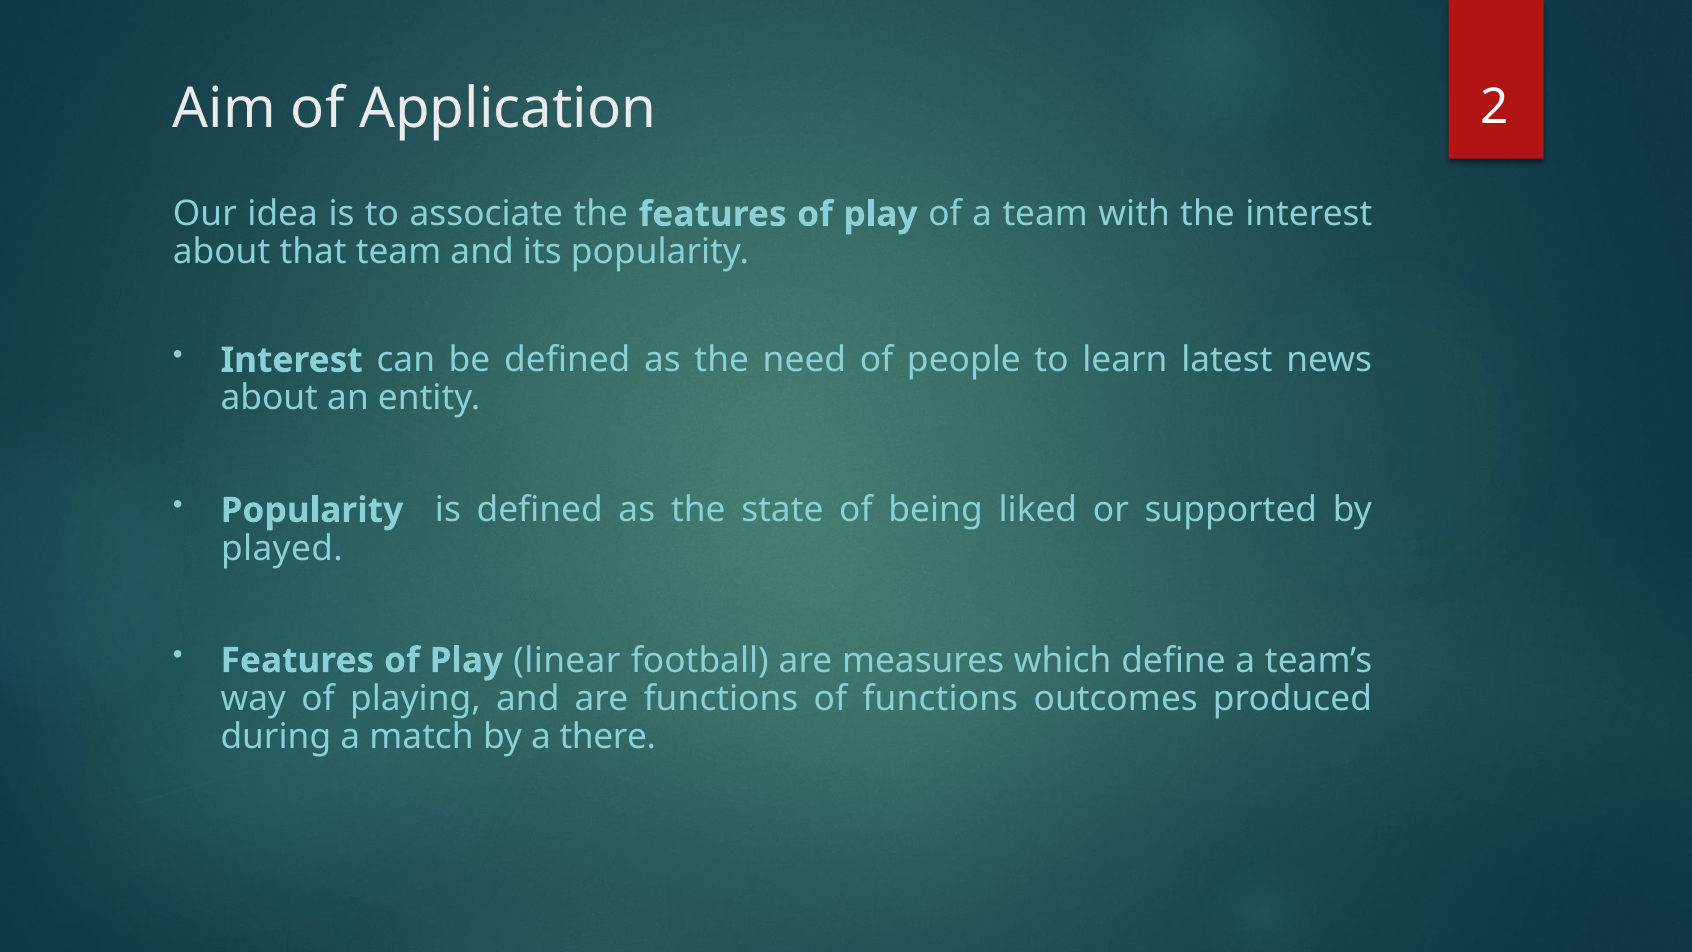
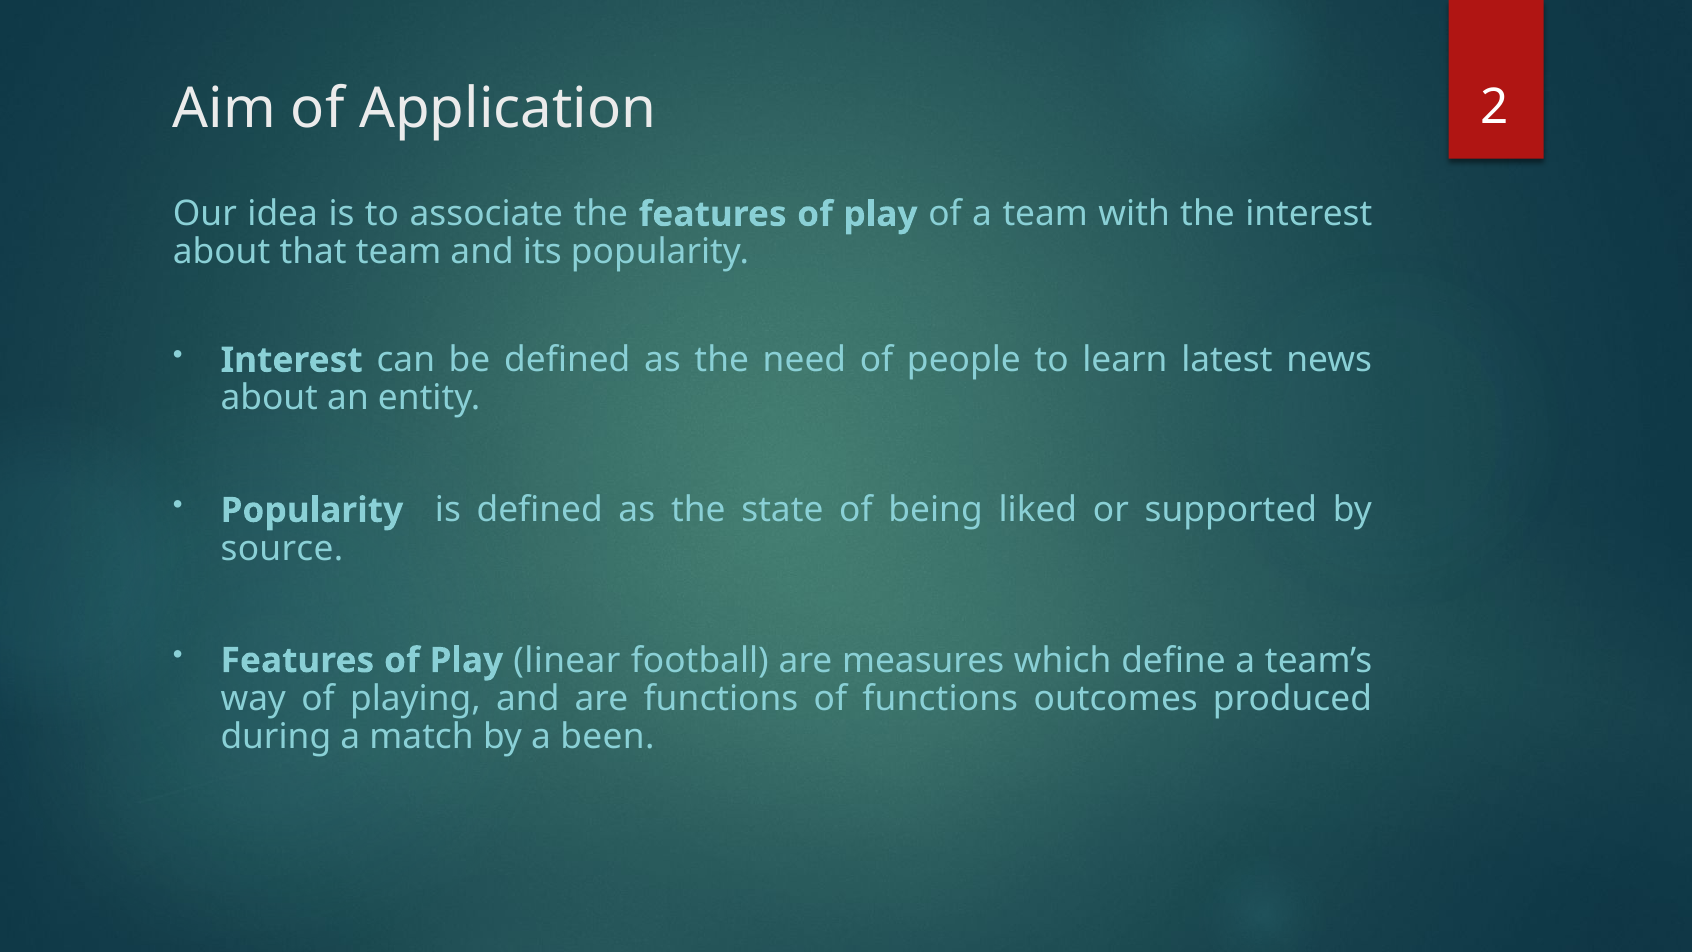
played: played -> source
there: there -> been
